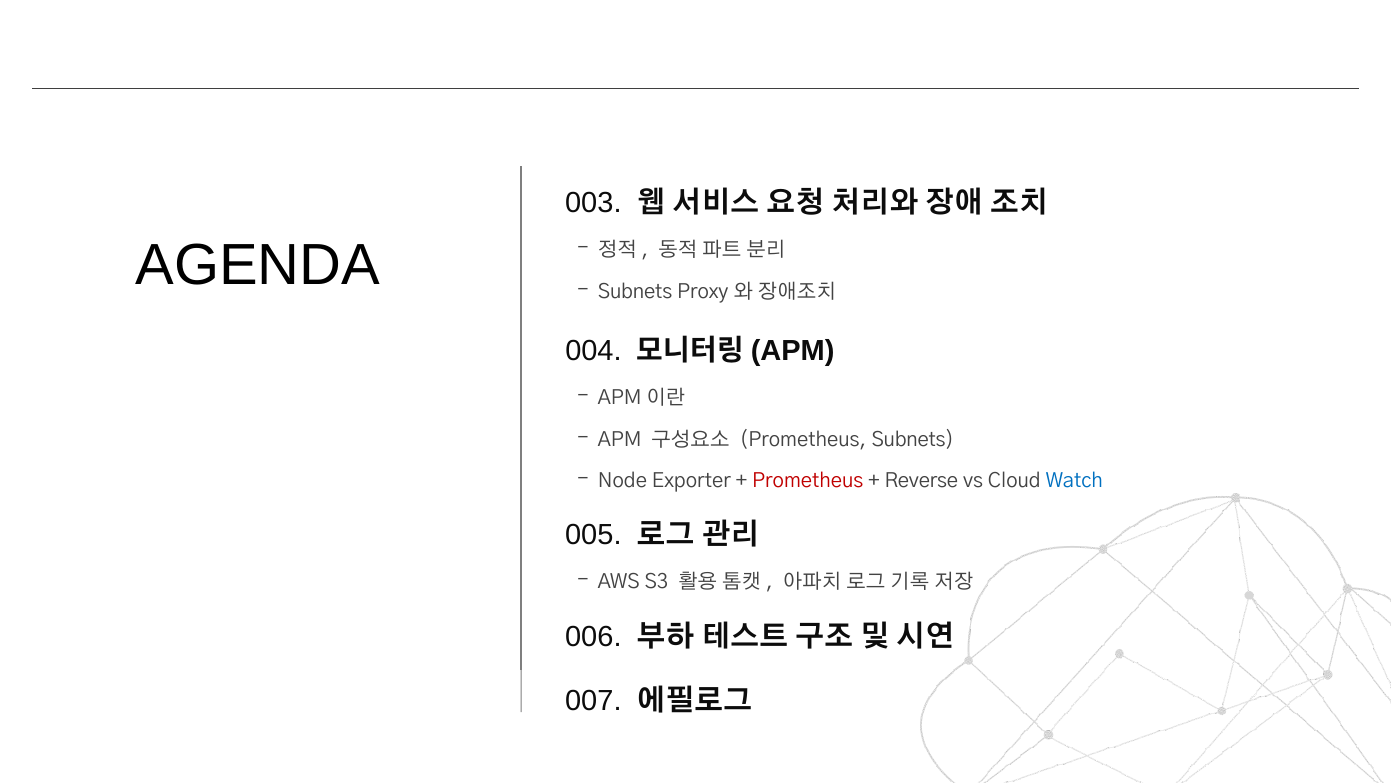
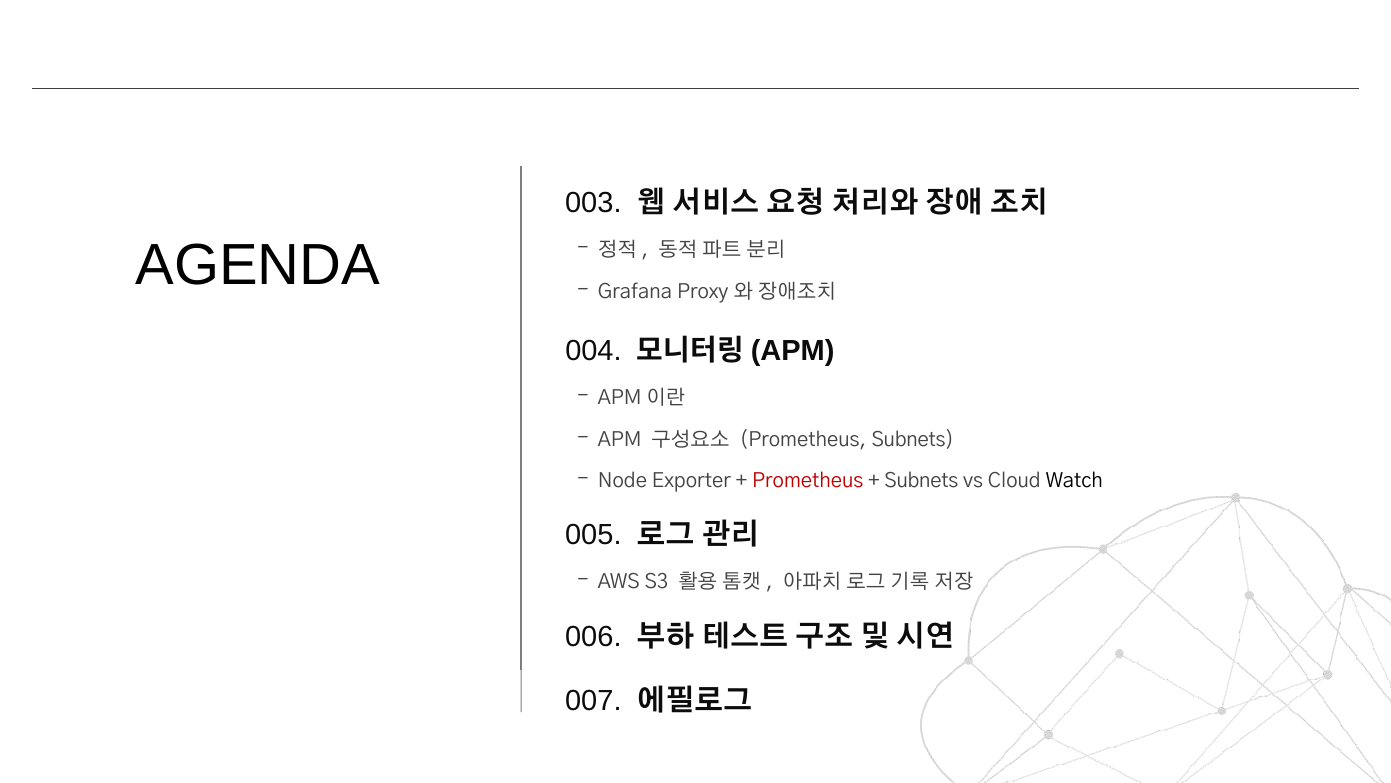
Subnets at (635, 291): Subnets -> Grafana
Reverse at (921, 481): Reverse -> Subnets
Watch colour: blue -> black
